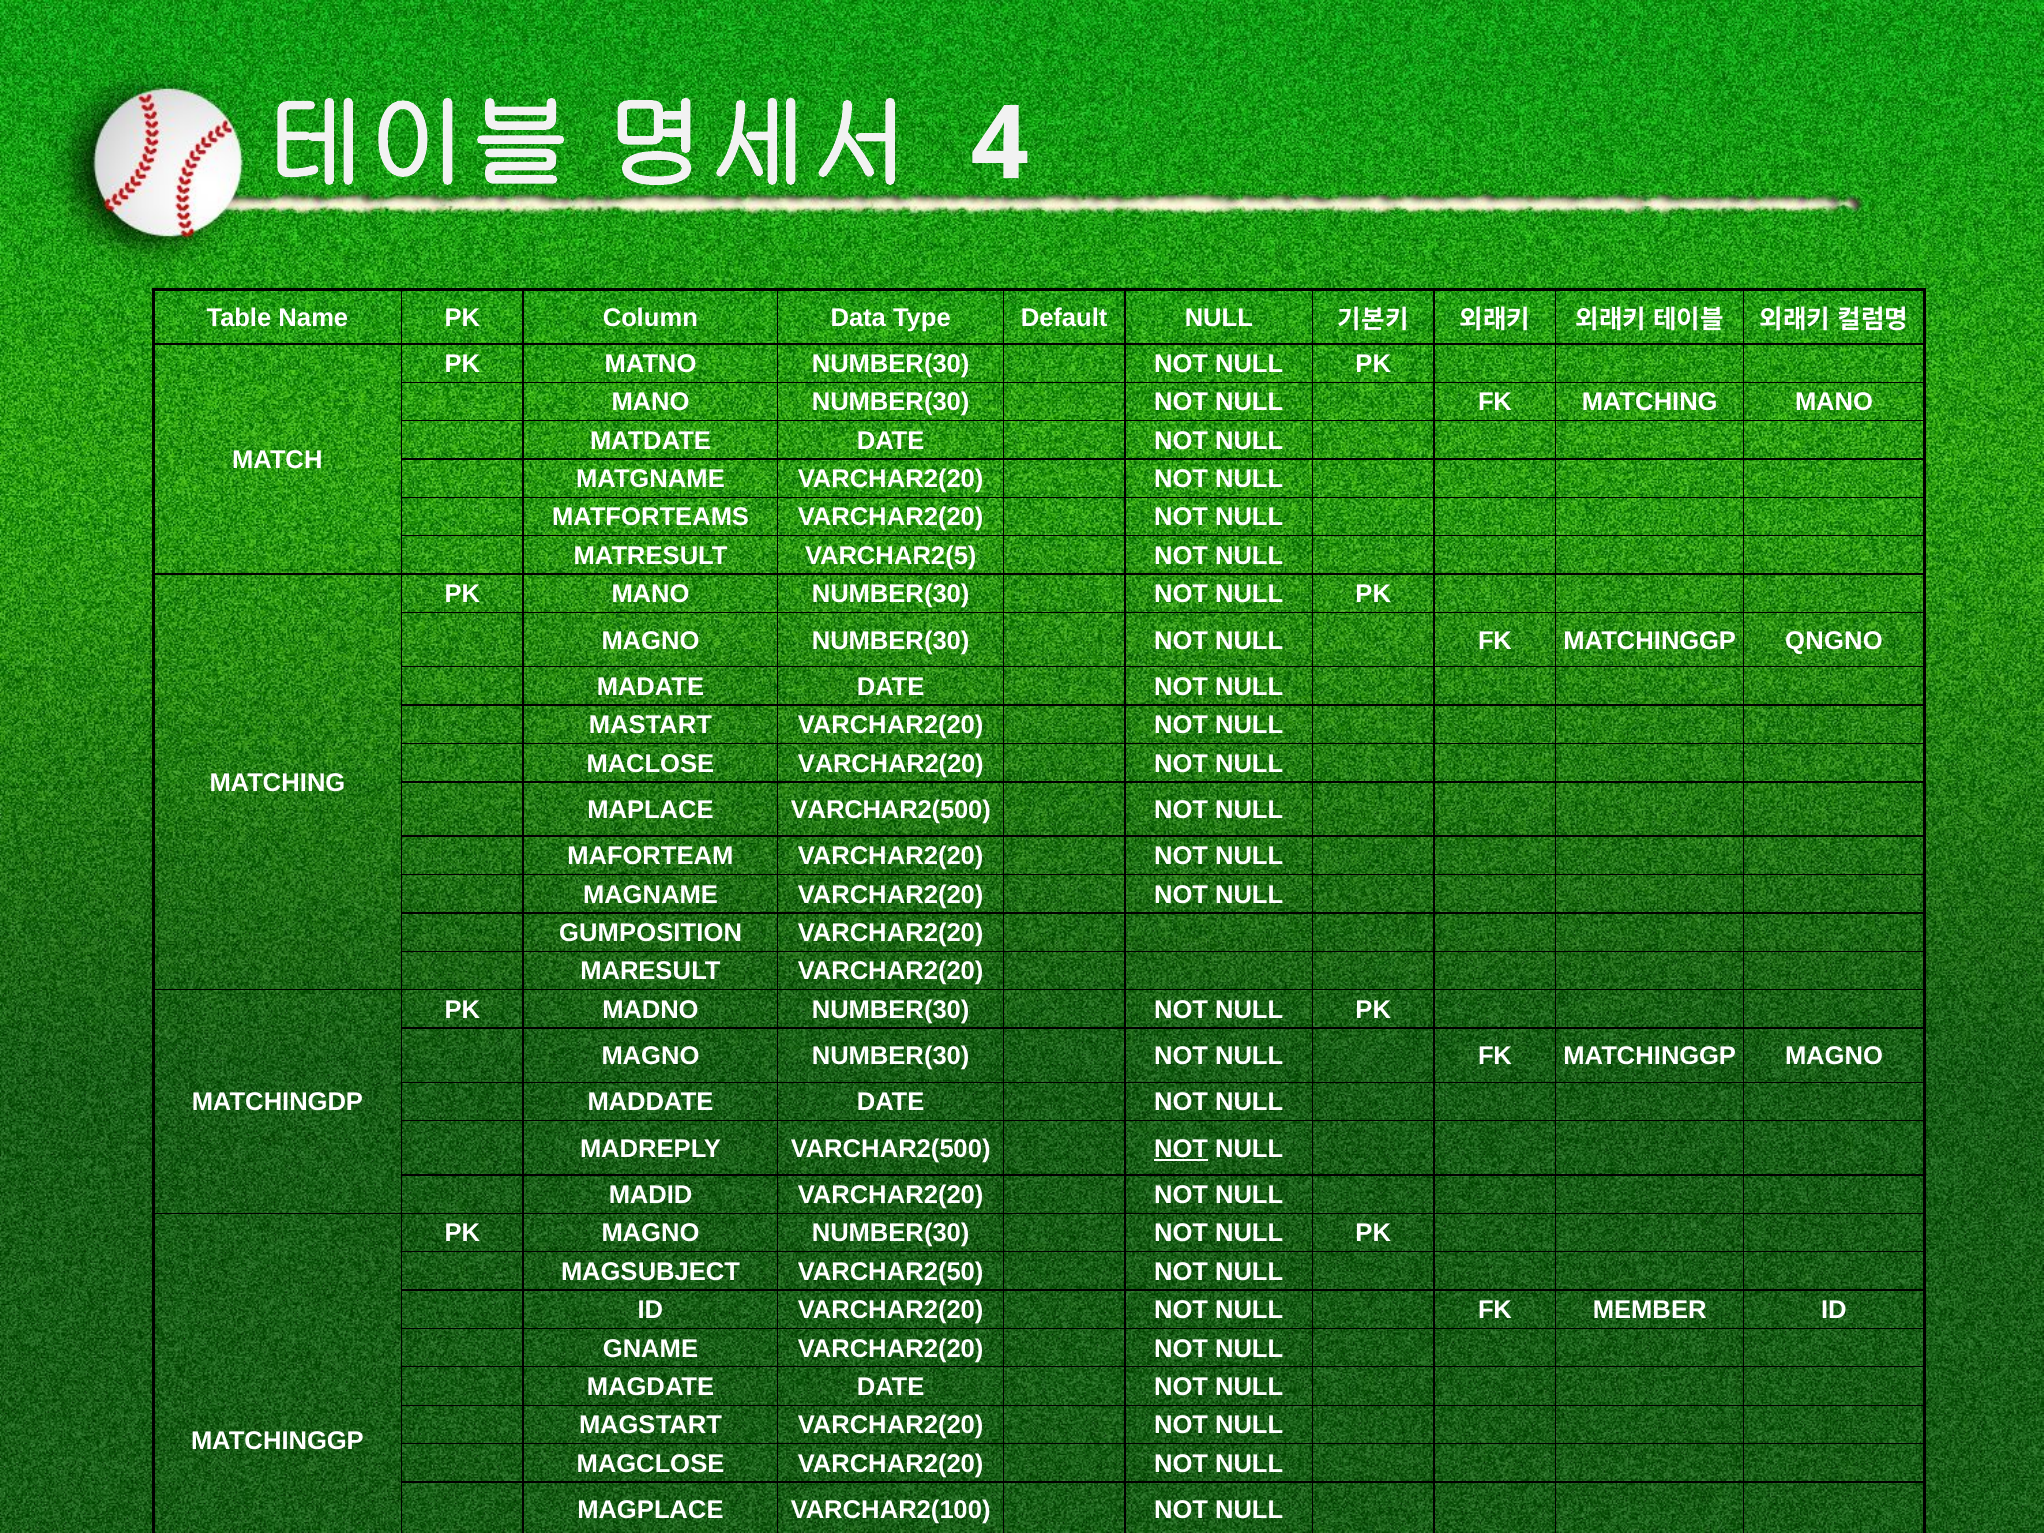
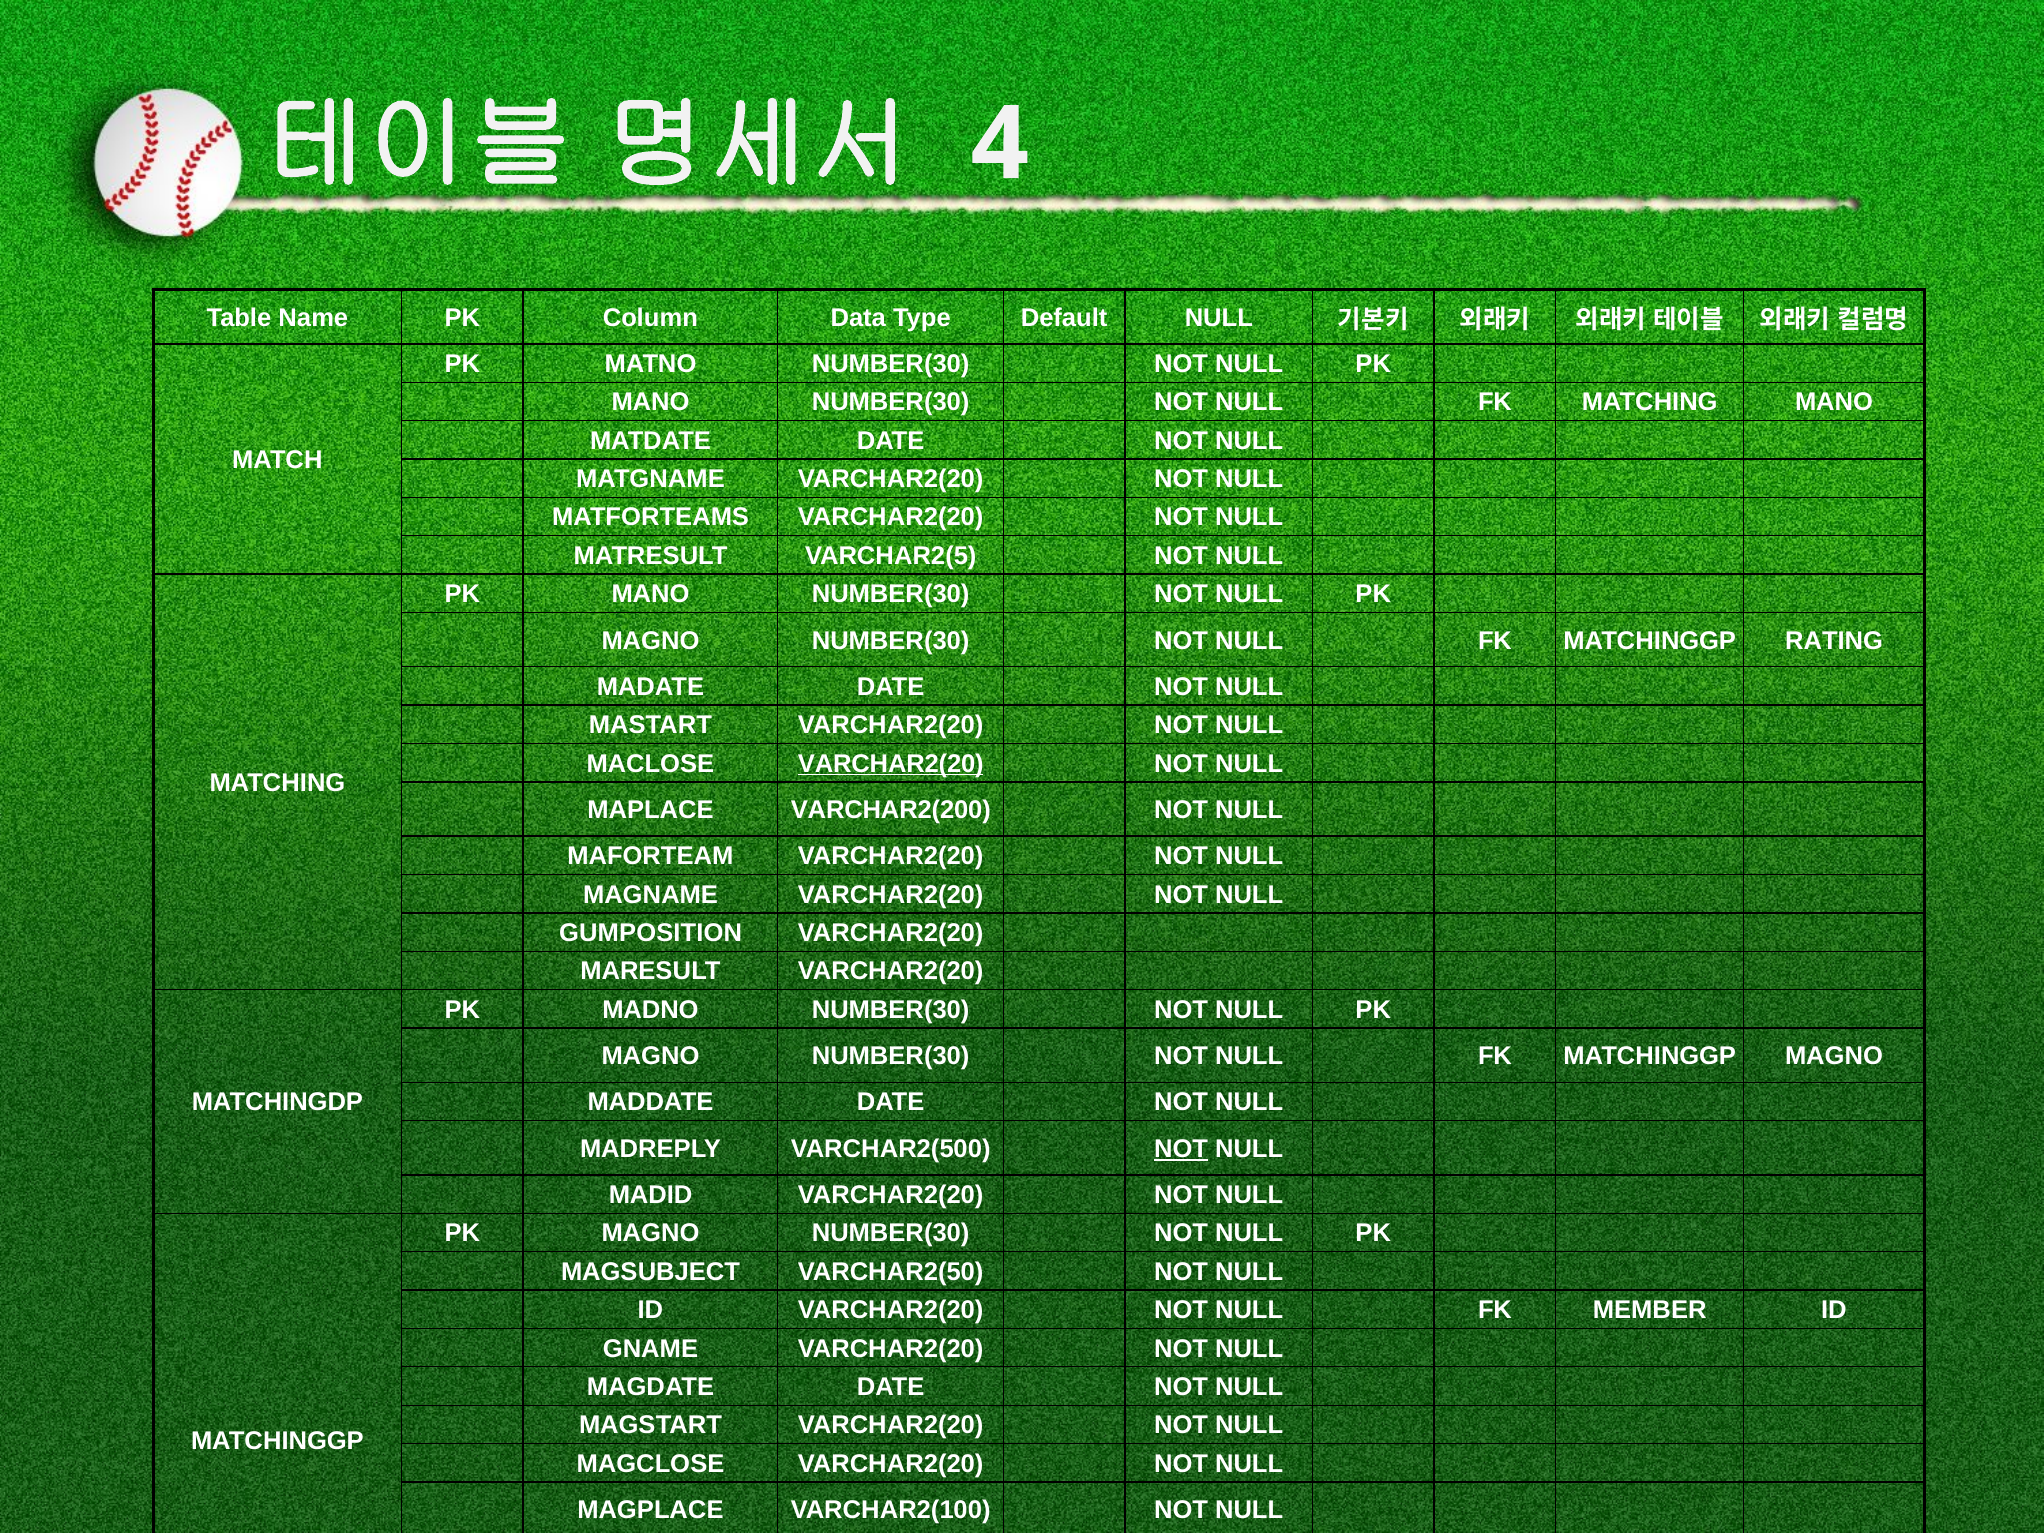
QNGNO: QNGNO -> RATING
VARCHAR2(20 at (891, 764) underline: none -> present
MAPLACE VARCHAR2(500: VARCHAR2(500 -> VARCHAR2(200
